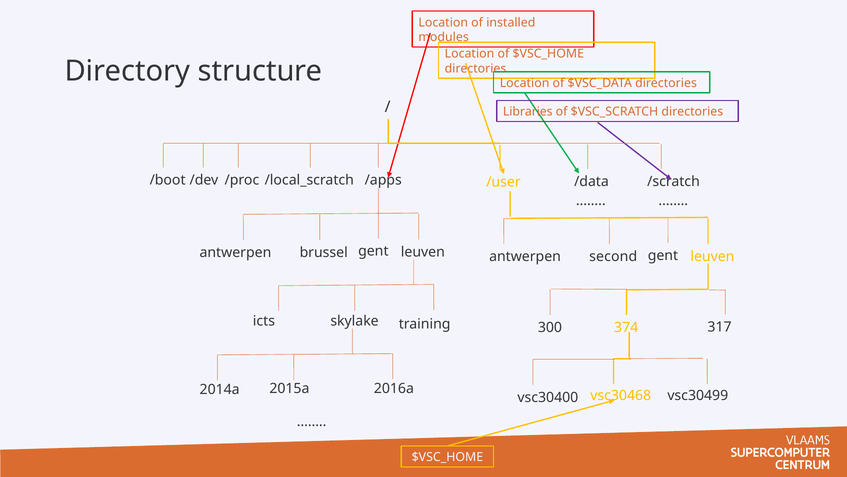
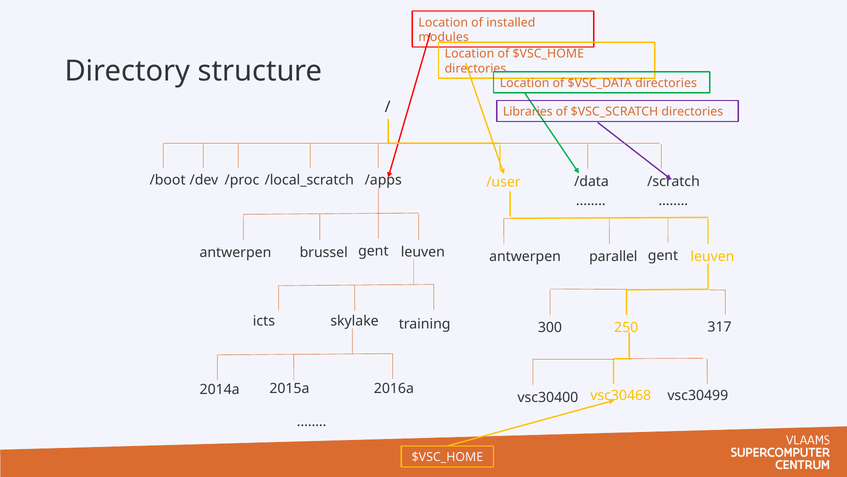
second: second -> parallel
374: 374 -> 250
